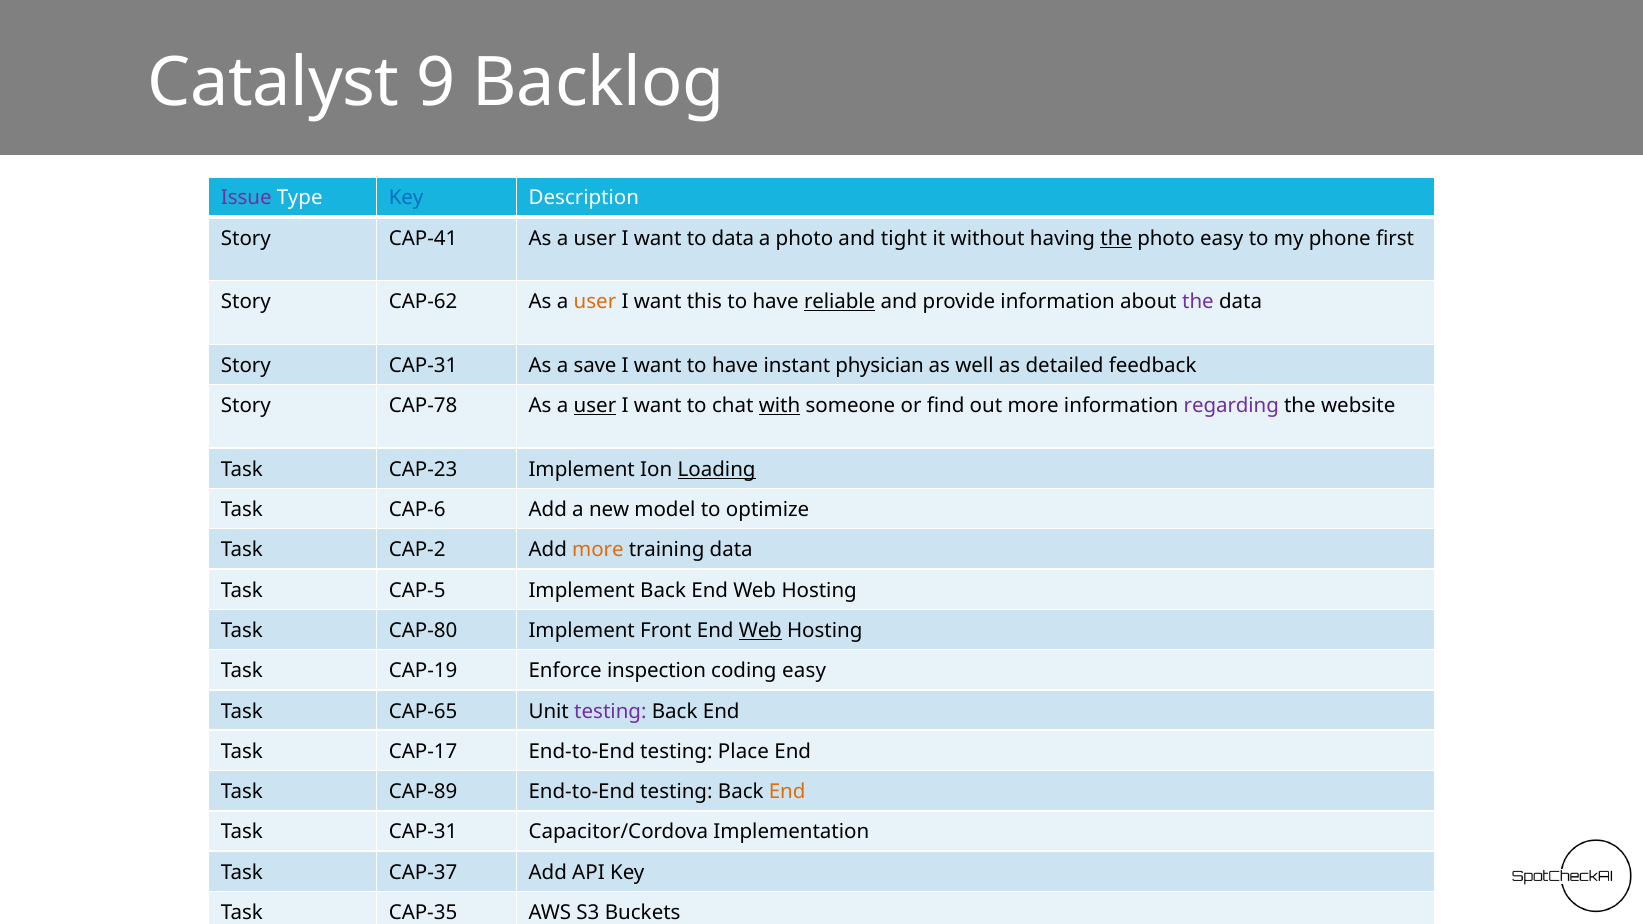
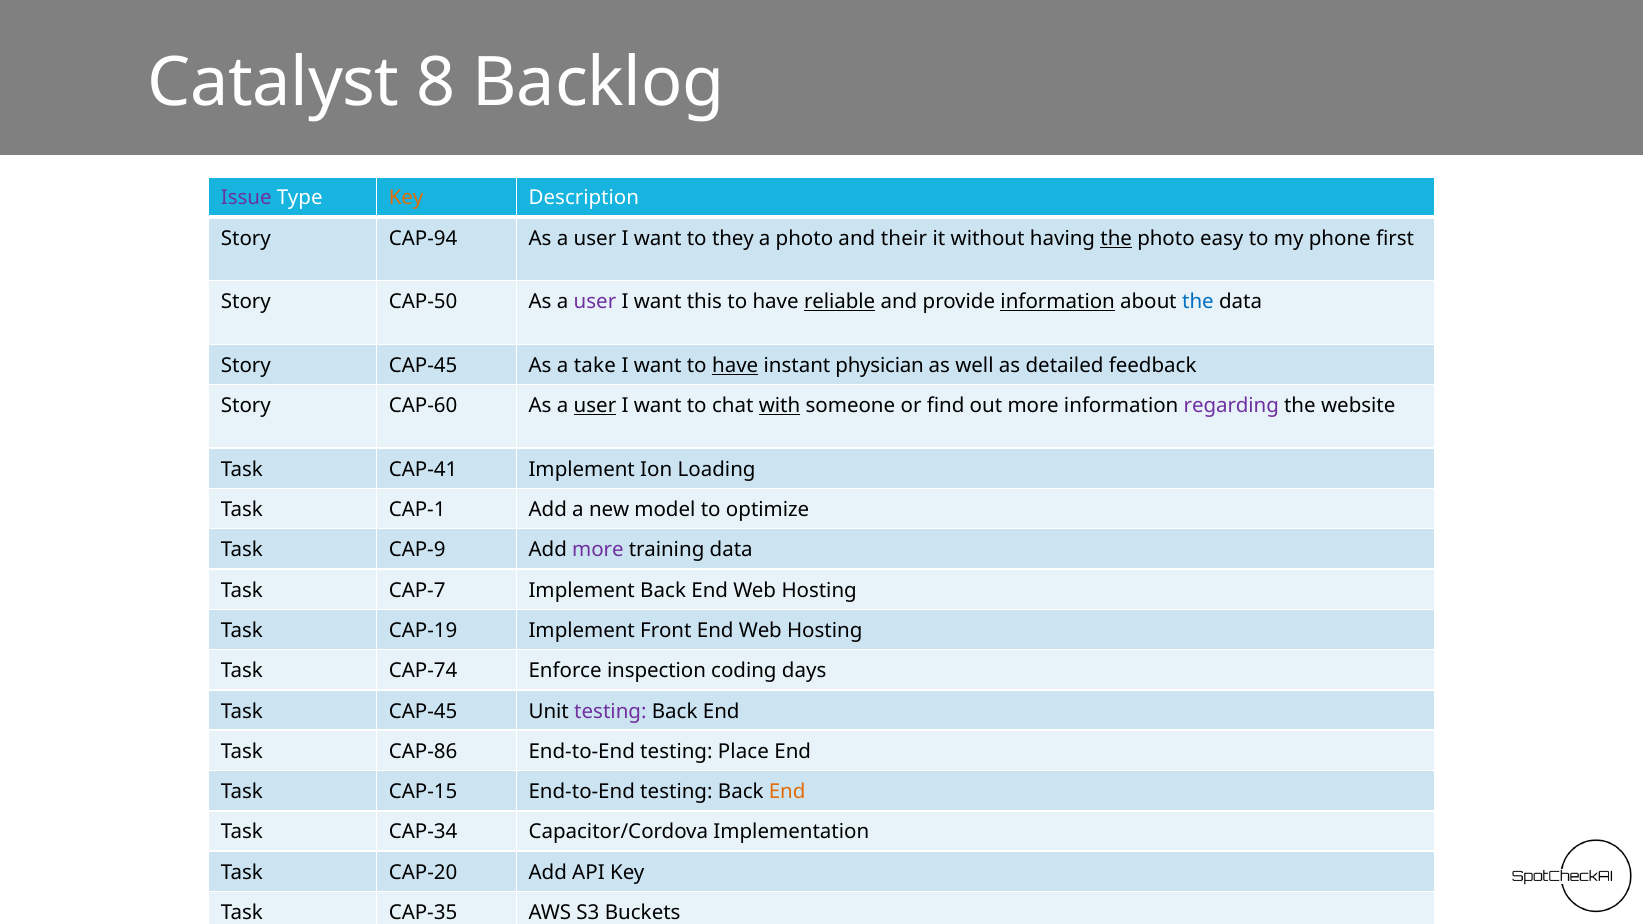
9: 9 -> 8
Key at (406, 198) colour: blue -> orange
CAP-41: CAP-41 -> CAP-94
to data: data -> they
tight: tight -> their
CAP-62: CAP-62 -> CAP-50
user at (595, 302) colour: orange -> purple
information at (1058, 302) underline: none -> present
the at (1198, 302) colour: purple -> blue
Story CAP-31: CAP-31 -> CAP-45
save: save -> take
have at (735, 366) underline: none -> present
CAP-78: CAP-78 -> CAP-60
CAP-23: CAP-23 -> CAP-41
Loading underline: present -> none
CAP-6: CAP-6 -> CAP-1
CAP-2: CAP-2 -> CAP-9
more at (598, 550) colour: orange -> purple
CAP-5: CAP-5 -> CAP-7
CAP-80: CAP-80 -> CAP-19
Web at (760, 631) underline: present -> none
CAP-19: CAP-19 -> CAP-74
coding easy: easy -> days
Task CAP-65: CAP-65 -> CAP-45
CAP-17: CAP-17 -> CAP-86
CAP-89: CAP-89 -> CAP-15
Task CAP-31: CAP-31 -> CAP-34
CAP-37: CAP-37 -> CAP-20
